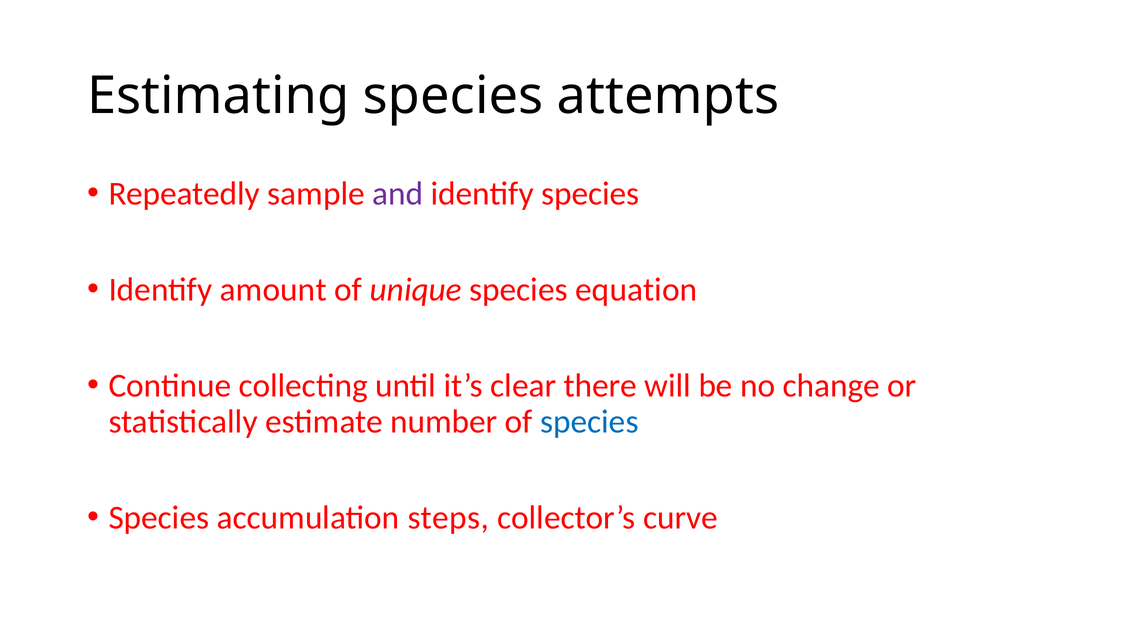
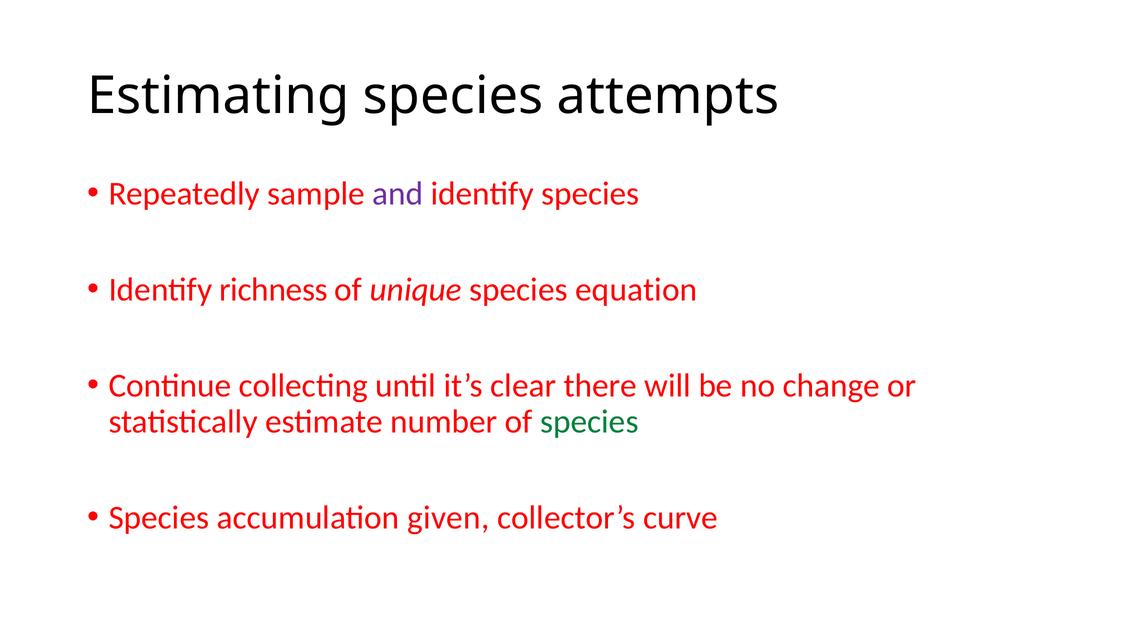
amount: amount -> richness
species at (589, 421) colour: blue -> green
steps: steps -> given
